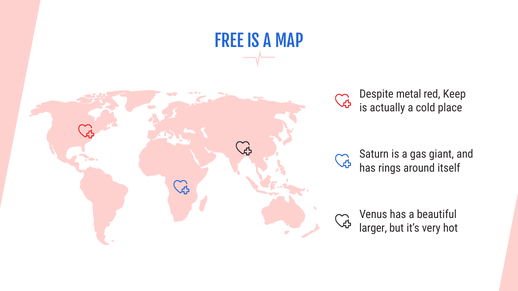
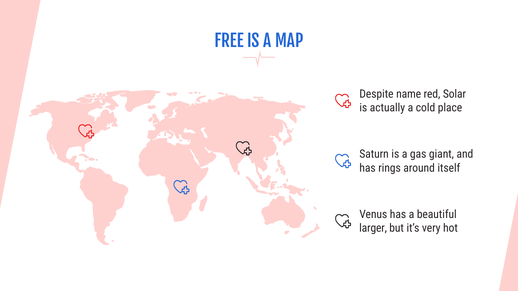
metal: metal -> name
Keep: Keep -> Solar
